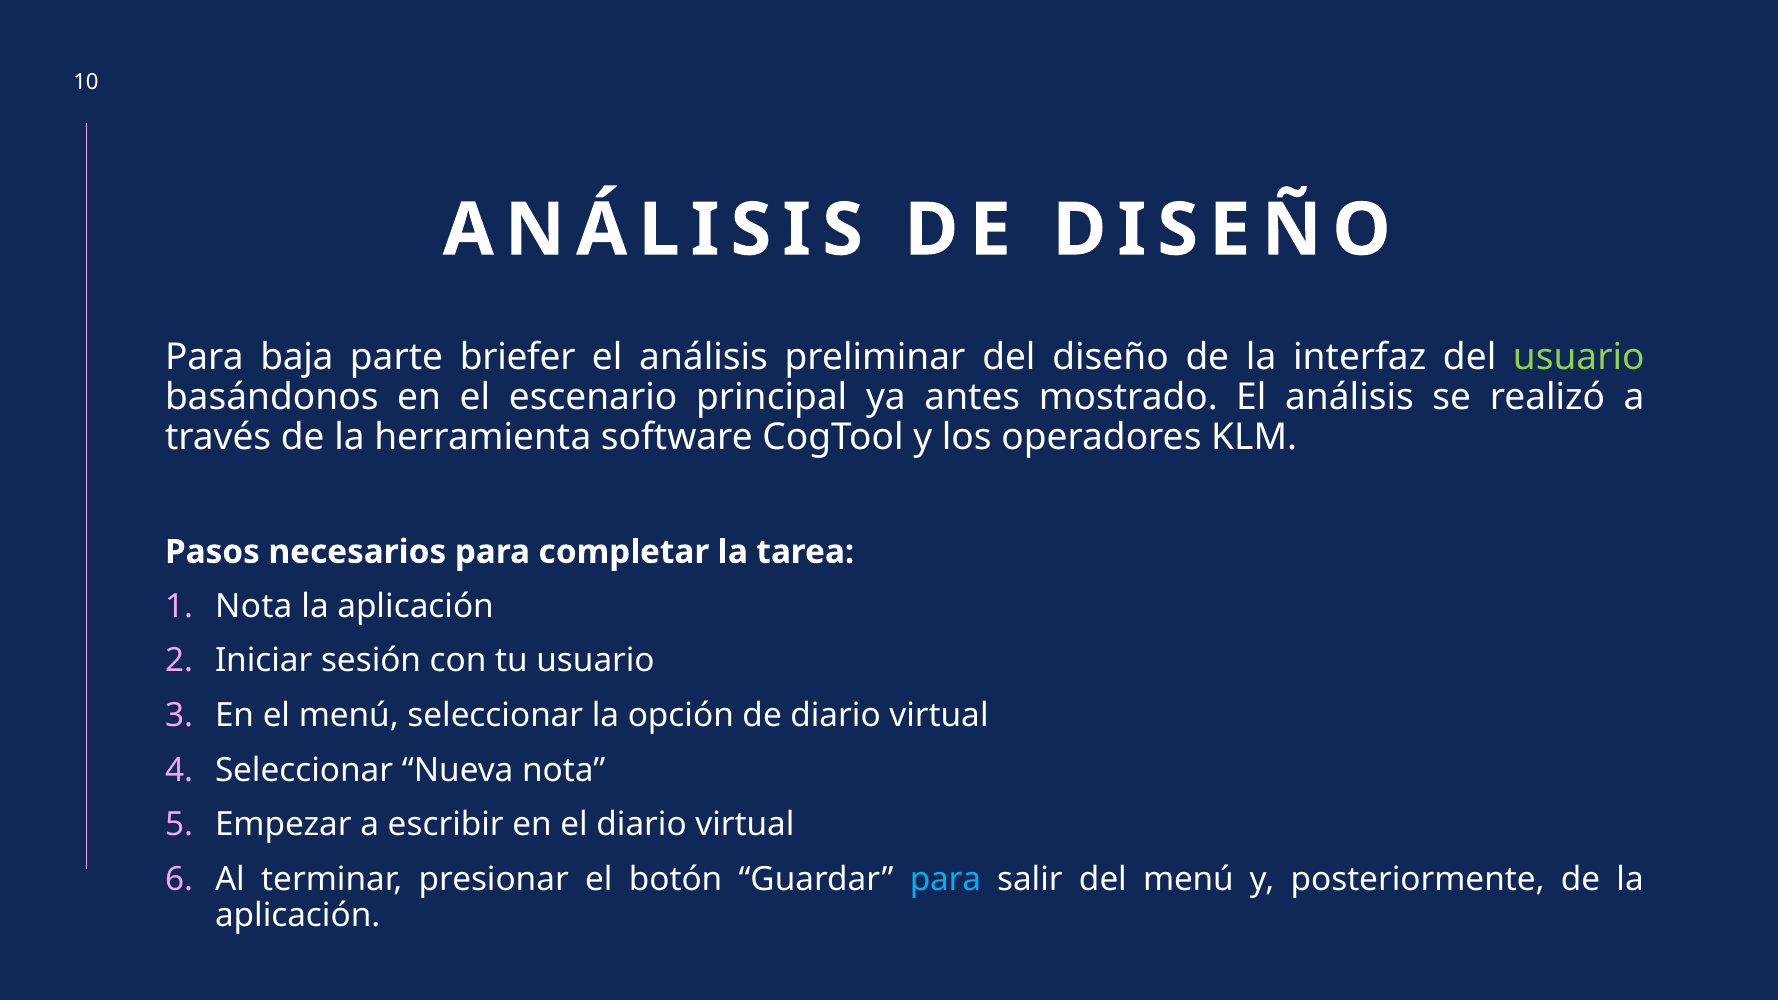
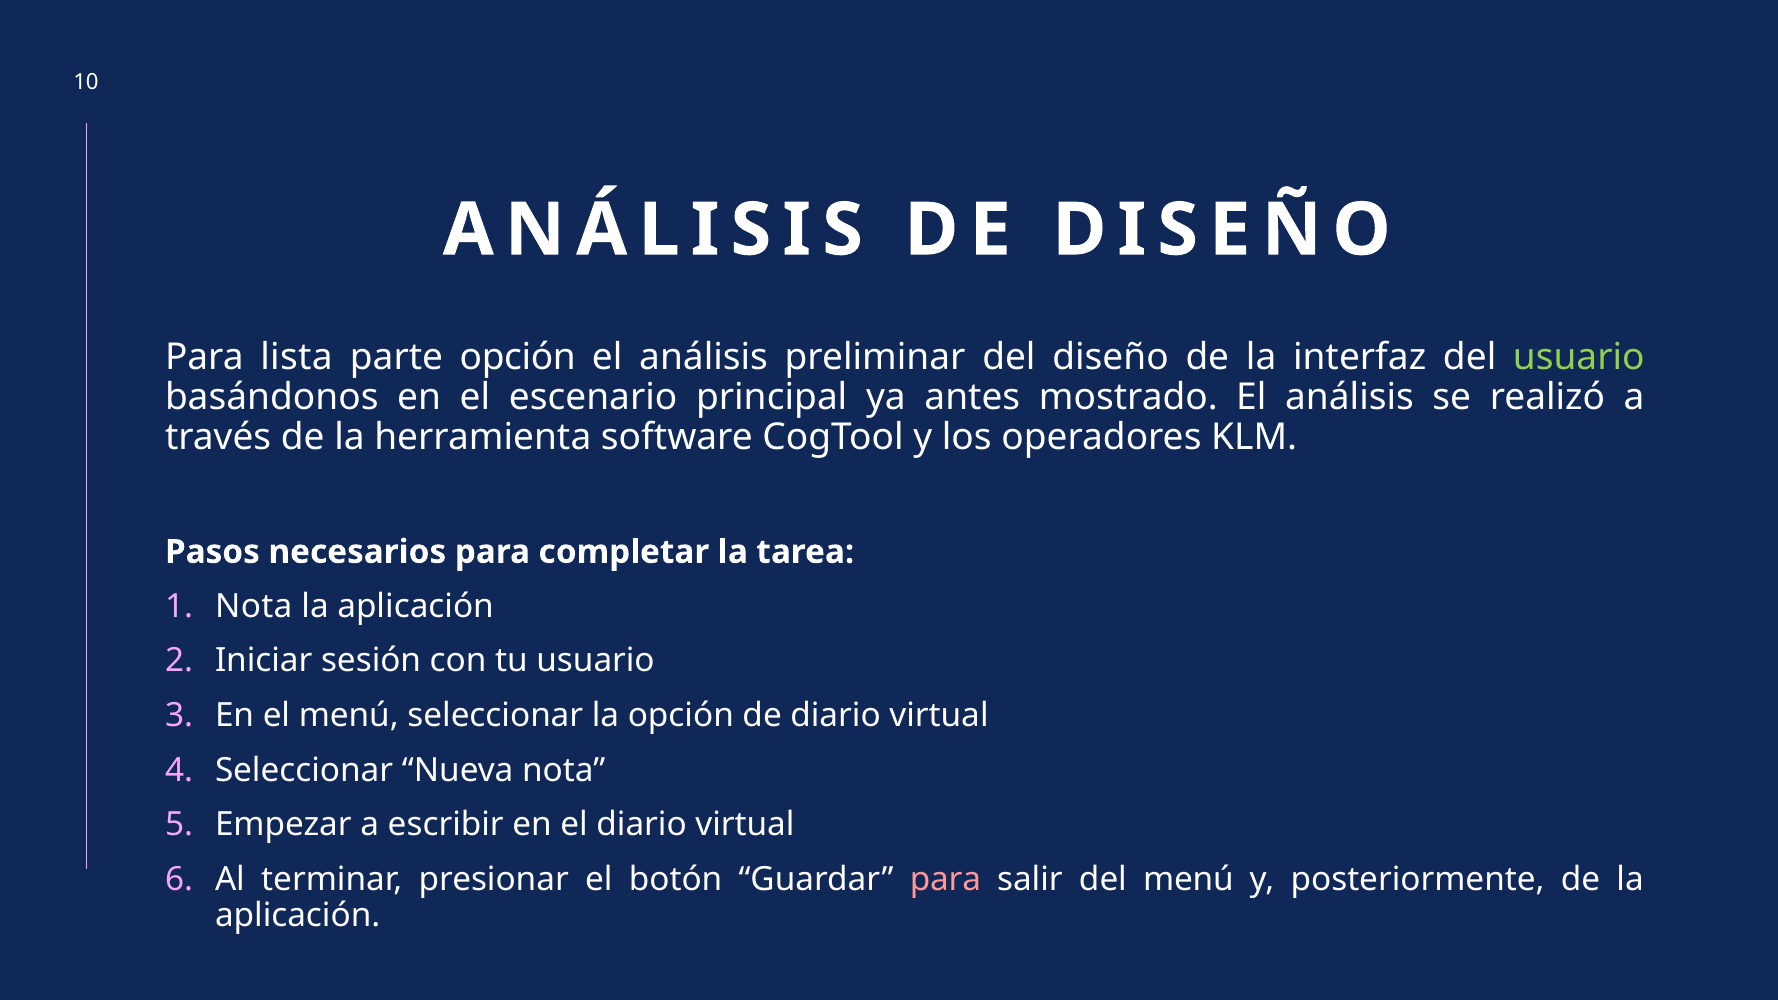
baja: baja -> lista
parte briefer: briefer -> opción
para at (945, 879) colour: light blue -> pink
